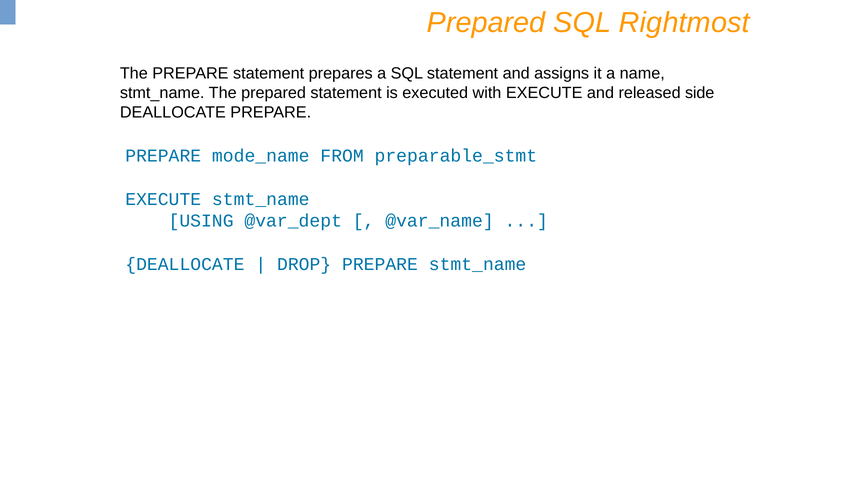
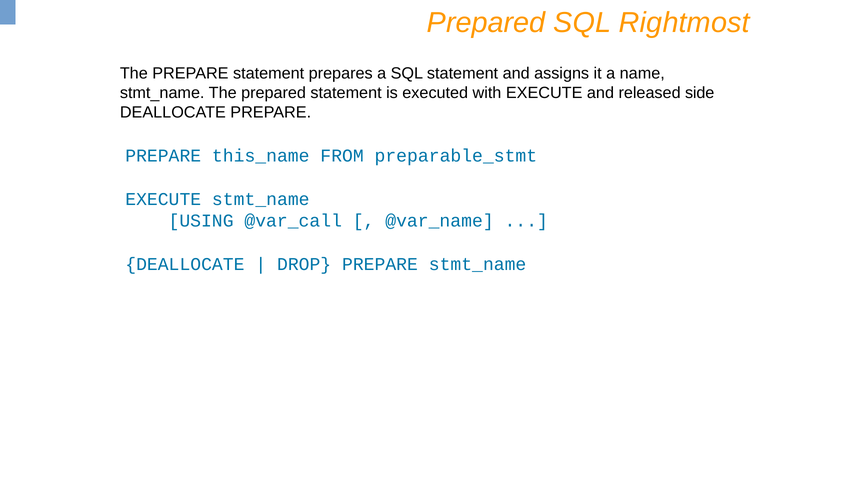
mode_name: mode_name -> this_name
@var_dept: @var_dept -> @var_call
